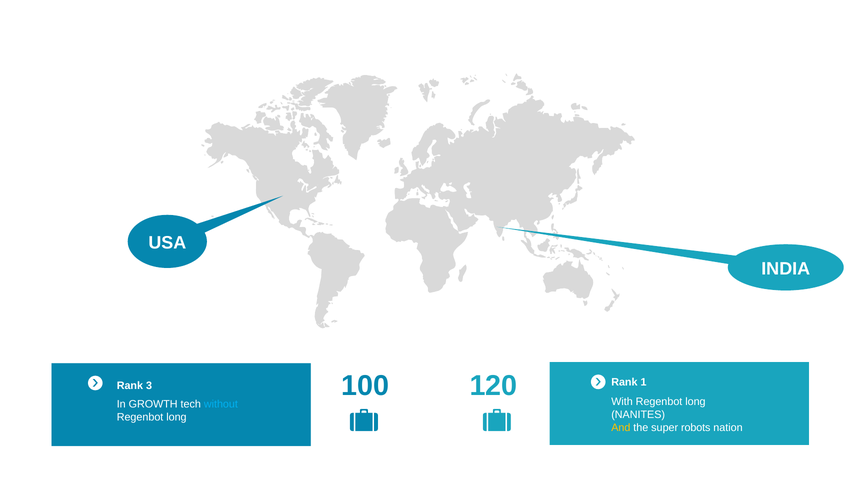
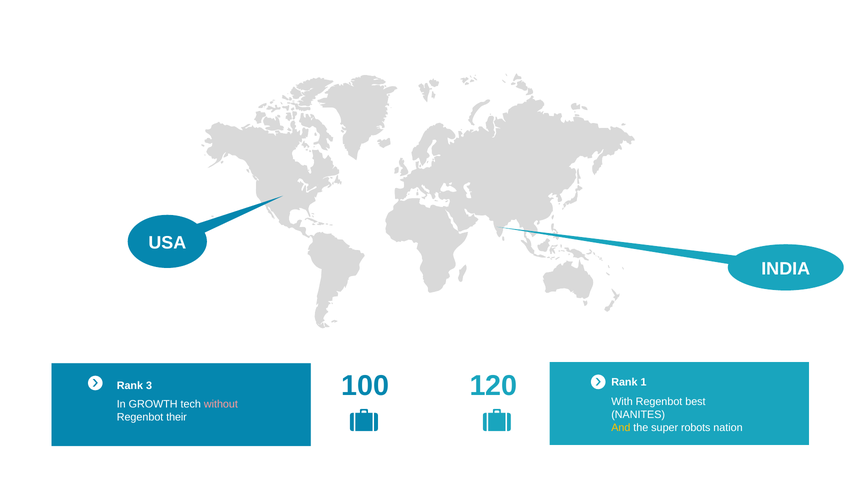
With Regenbot long: long -> best
without colour: light blue -> pink
long at (176, 417): long -> their
